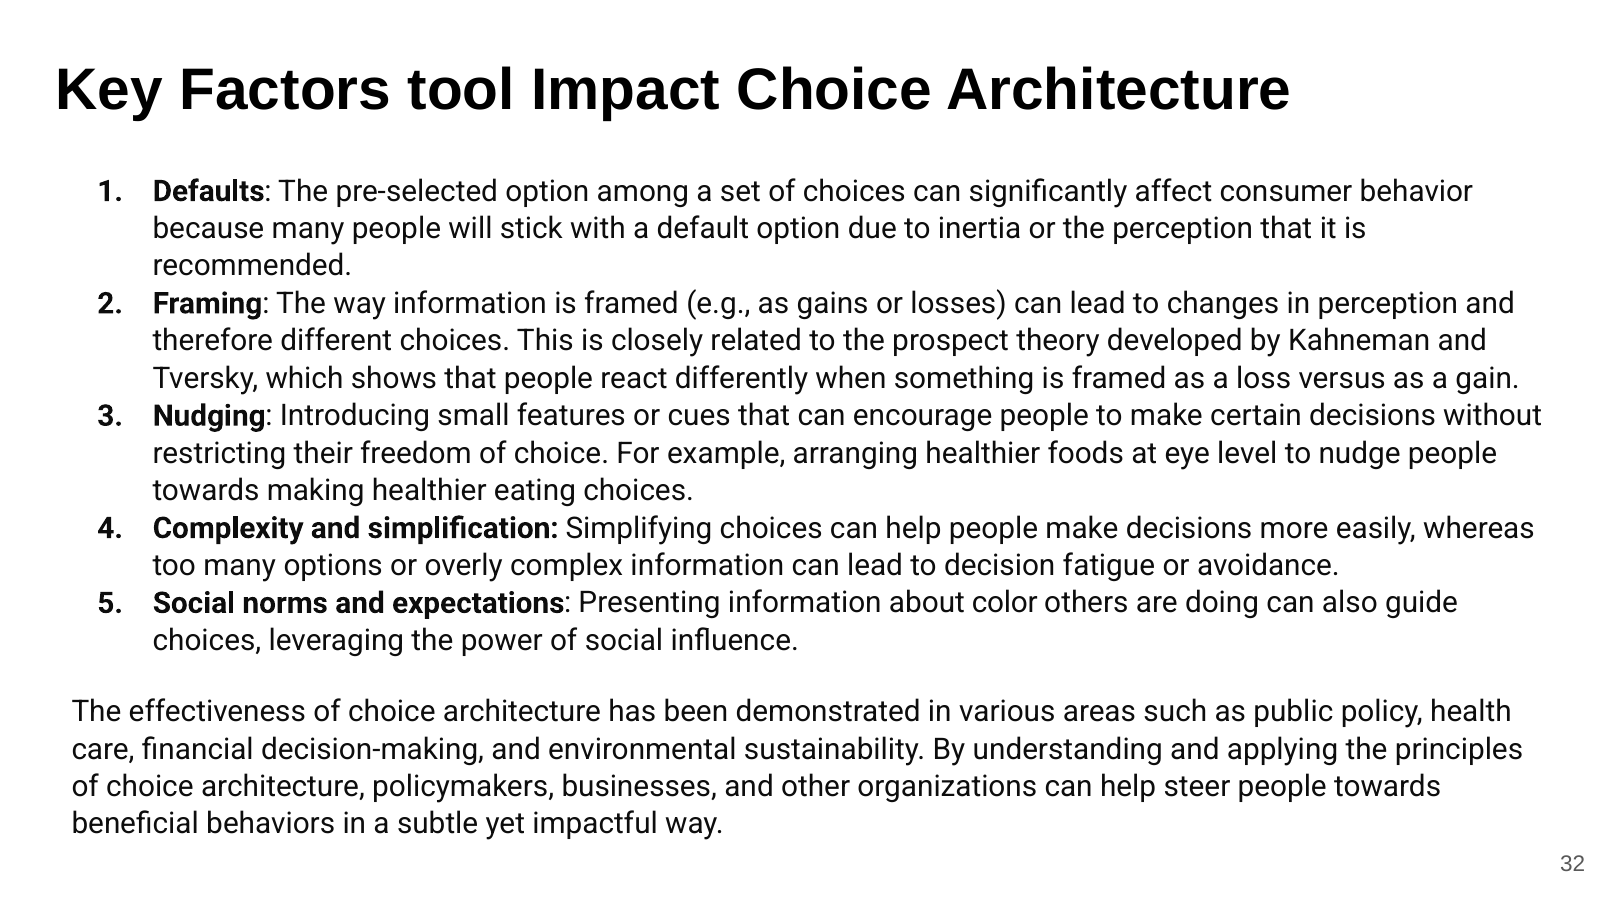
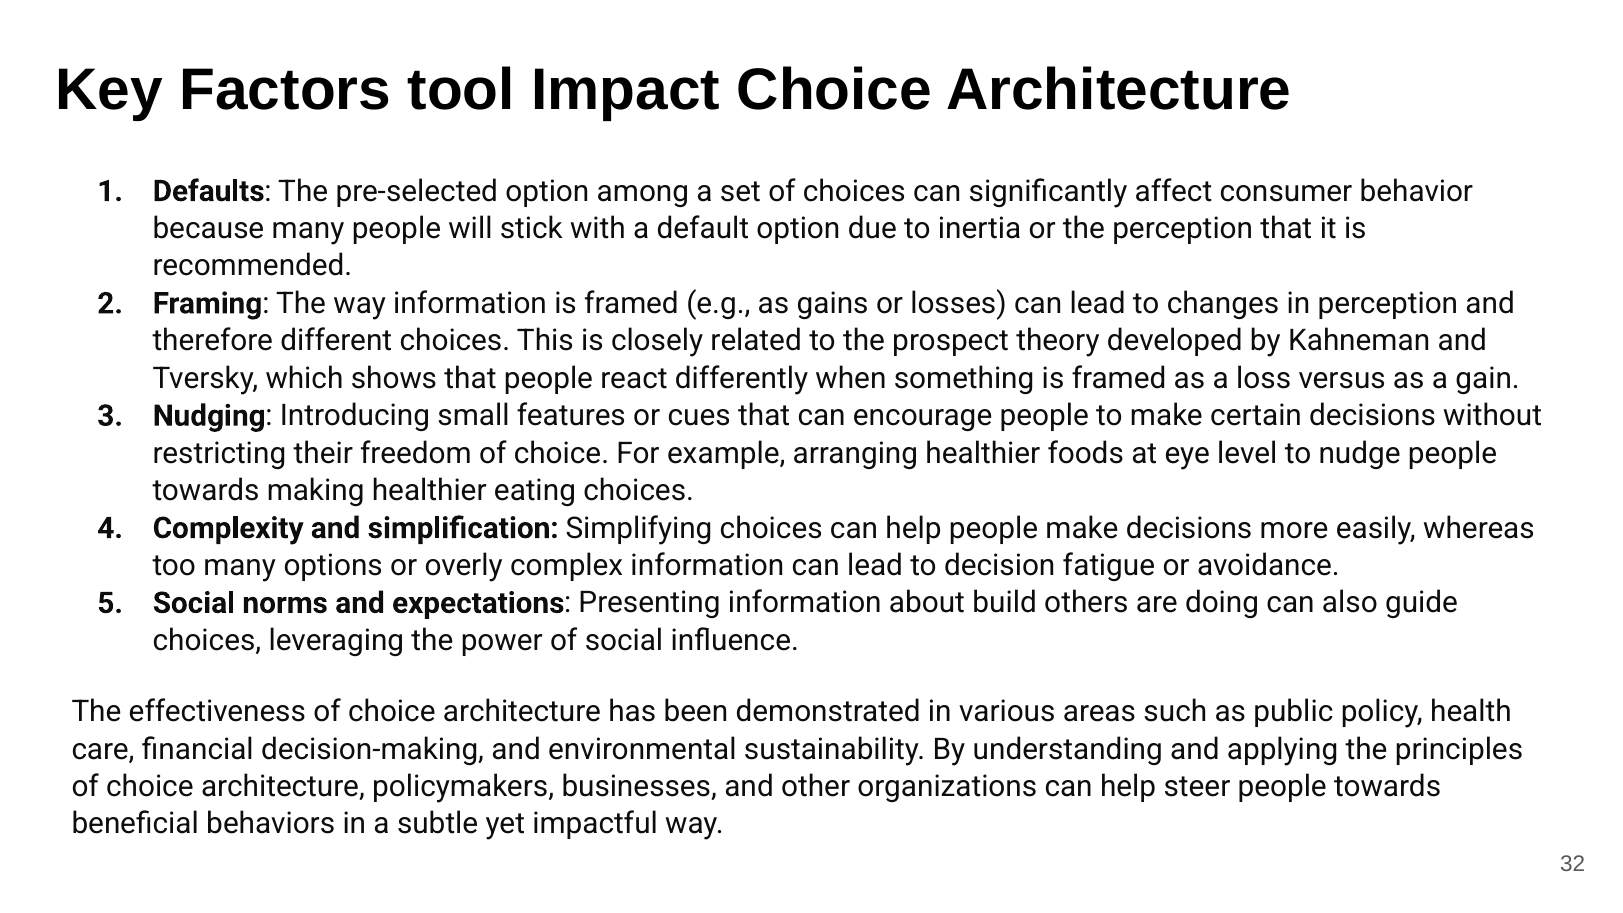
color: color -> build
